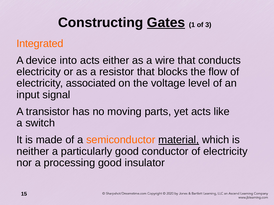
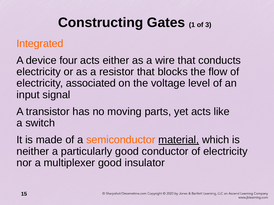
Gates underline: present -> none
into: into -> four
processing: processing -> multiplexer
